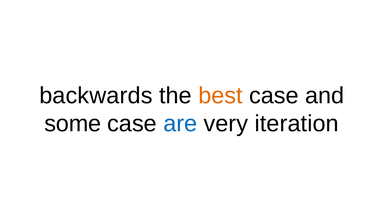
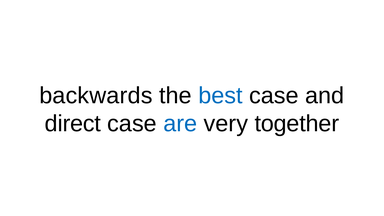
best colour: orange -> blue
some: some -> direct
iteration: iteration -> together
